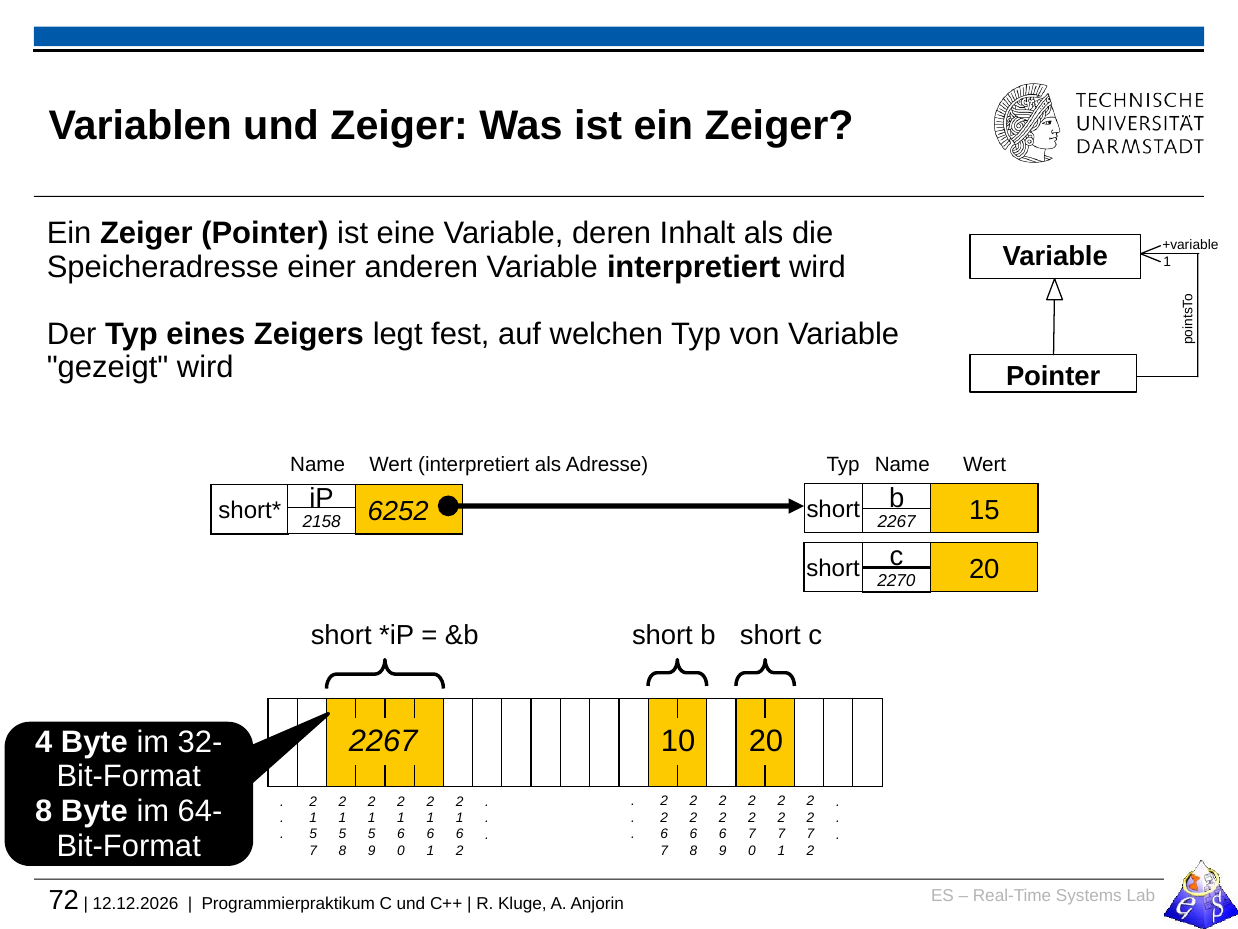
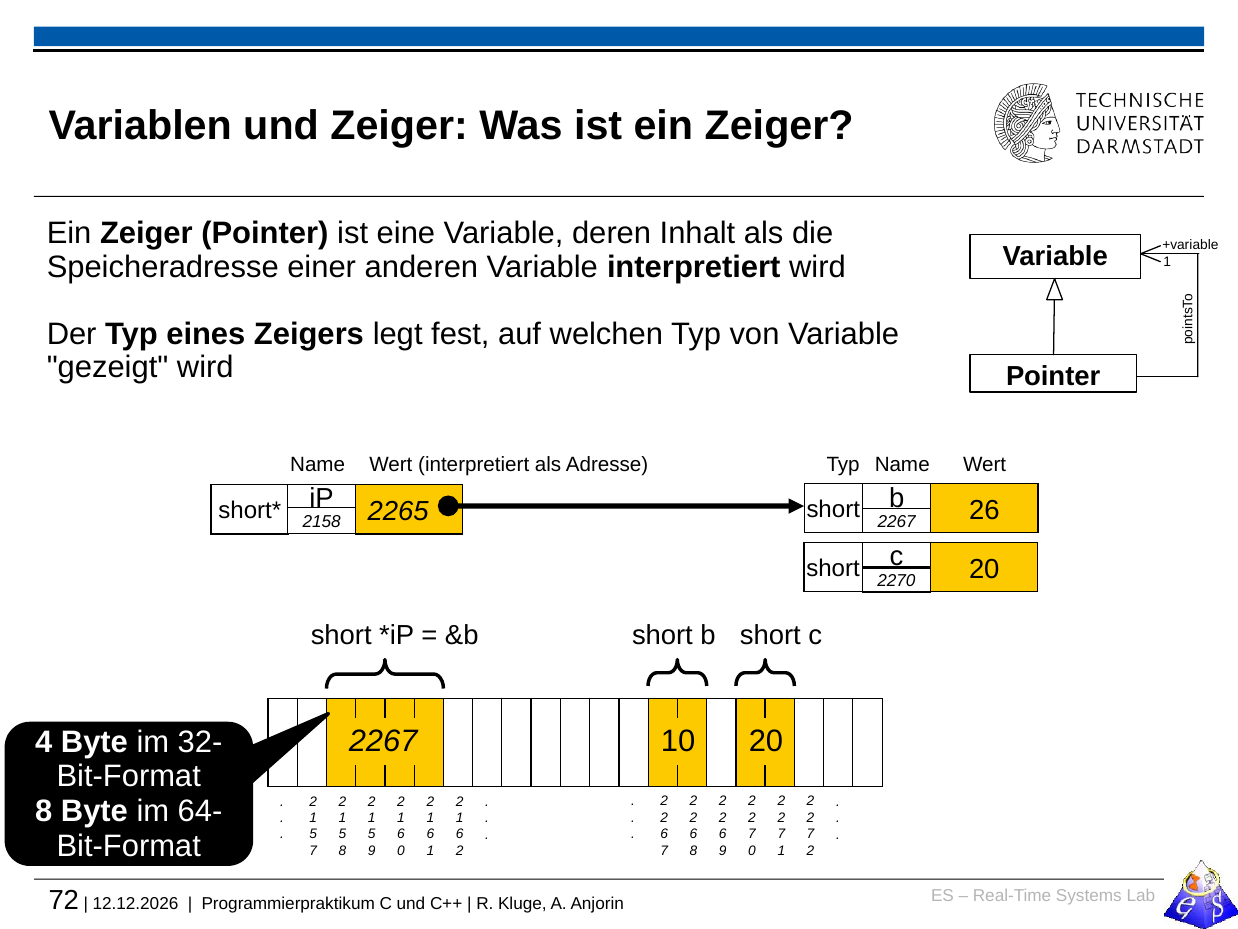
6252: 6252 -> 2265
15: 15 -> 26
